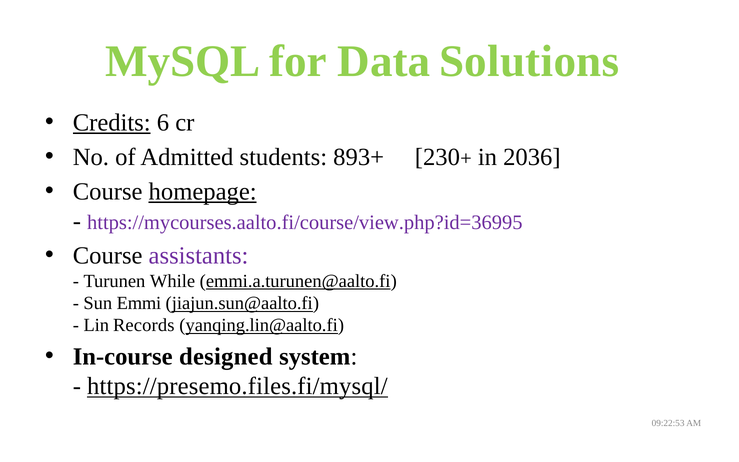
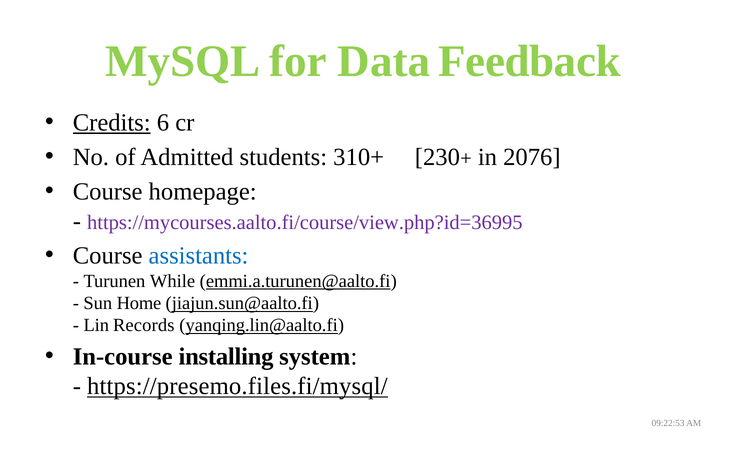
Solutions: Solutions -> Feedback
893+: 893+ -> 310+
2036: 2036 -> 2076
homepage underline: present -> none
assistants colour: purple -> blue
Emmi: Emmi -> Home
designed: designed -> installing
